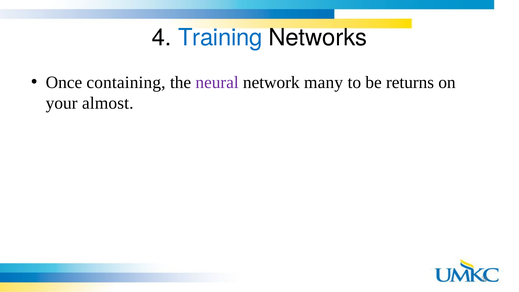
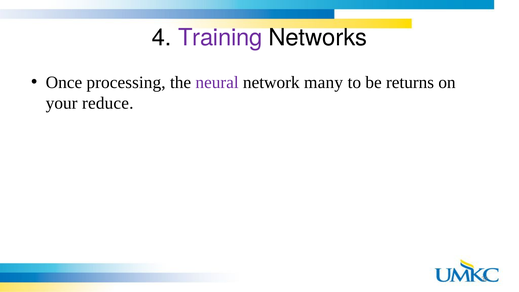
Training colour: blue -> purple
containing: containing -> processing
almost: almost -> reduce
